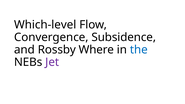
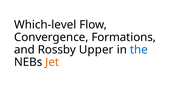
Subsidence: Subsidence -> Formations
Where: Where -> Upper
Jet colour: purple -> orange
